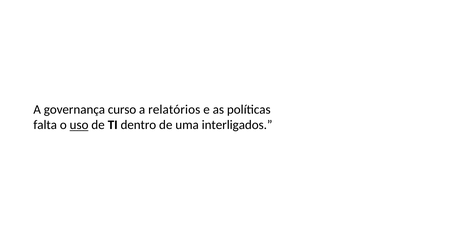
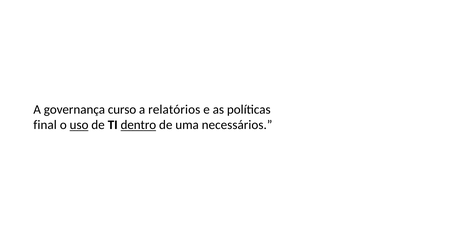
falta: falta -> final
dentro underline: none -> present
interligados: interligados -> necessários
